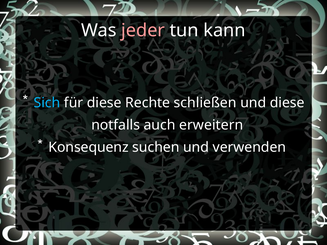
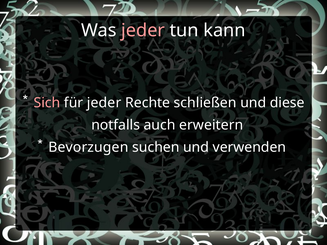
Sich colour: light blue -> pink
für diese: diese -> jeder
Konsequenz: Konsequenz -> Bevorzugen
